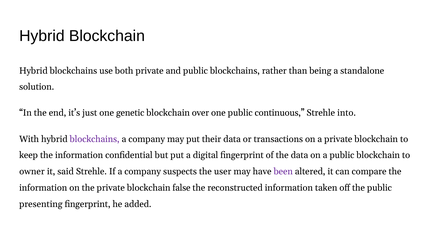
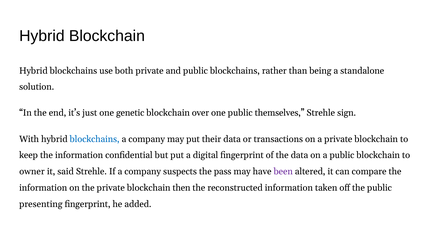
continuous: continuous -> themselves
into: into -> sign
blockchains at (95, 139) colour: purple -> blue
user: user -> pass
false: false -> then
